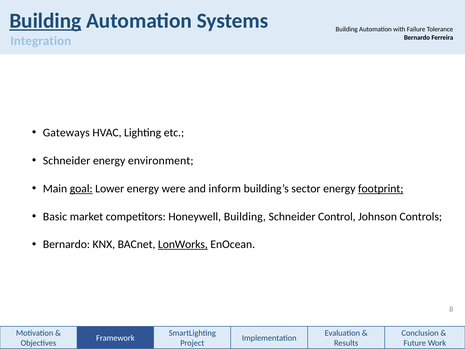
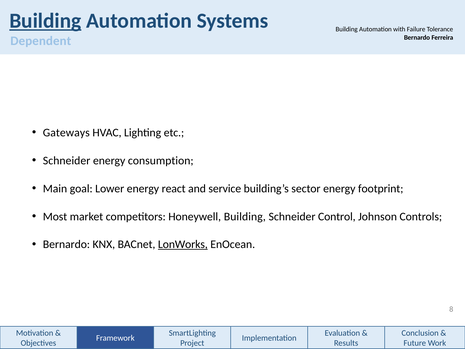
Integration: Integration -> Dependent
environment: environment -> consumption
goal underline: present -> none
were: were -> react
inform: inform -> service
footprint underline: present -> none
Basic: Basic -> Most
